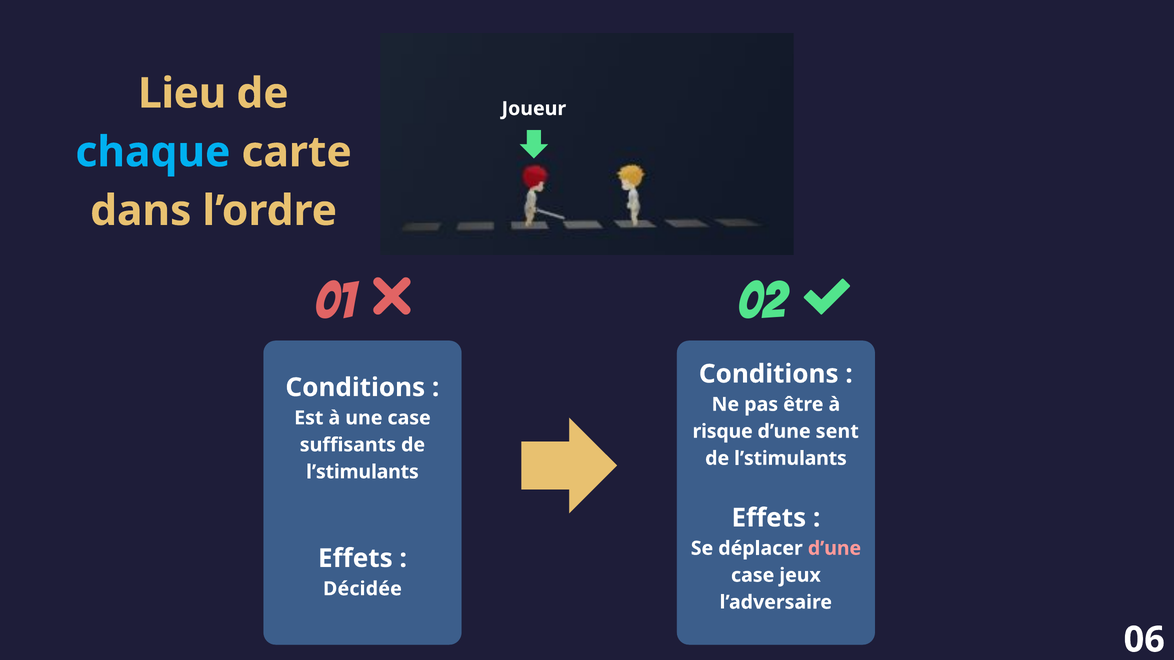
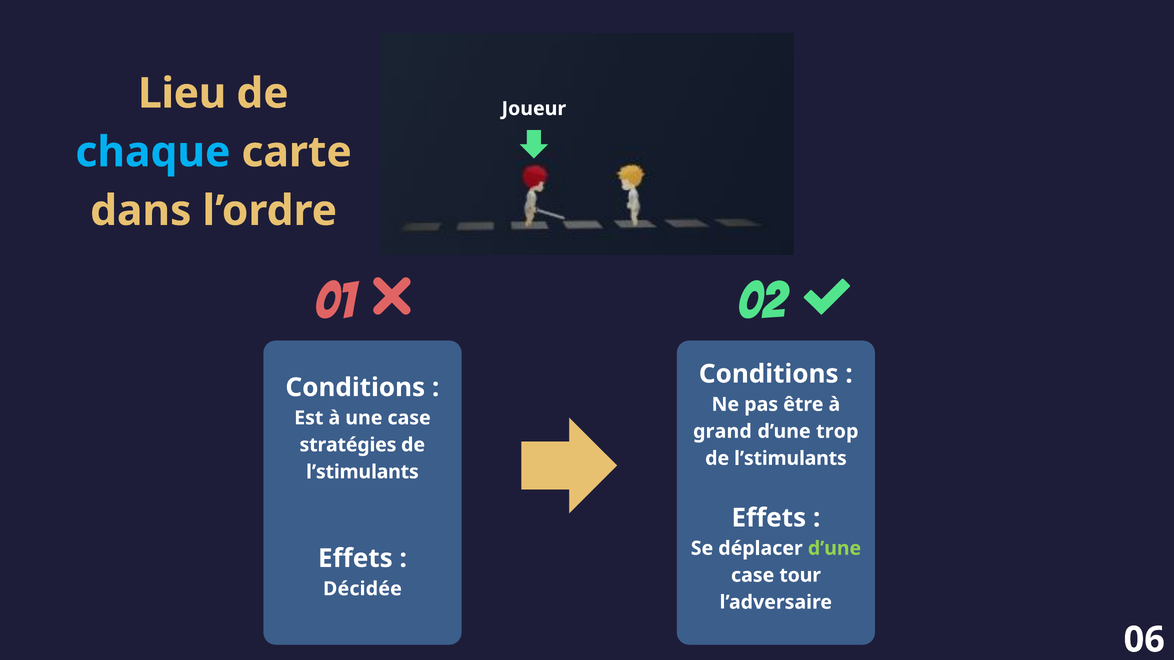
risque: risque -> grand
sent: sent -> trop
suffisants: suffisants -> stratégies
d’une at (834, 549) colour: pink -> light green
jeux: jeux -> tour
